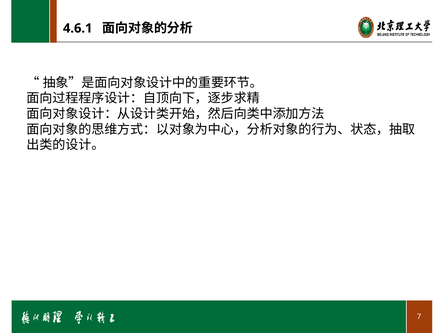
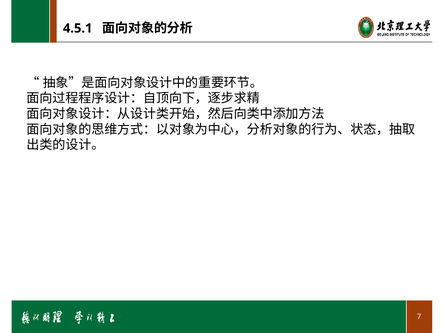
4.6.1: 4.6.1 -> 4.5.1
